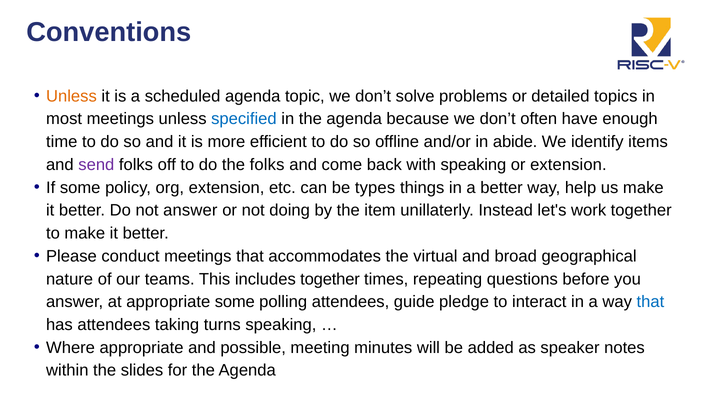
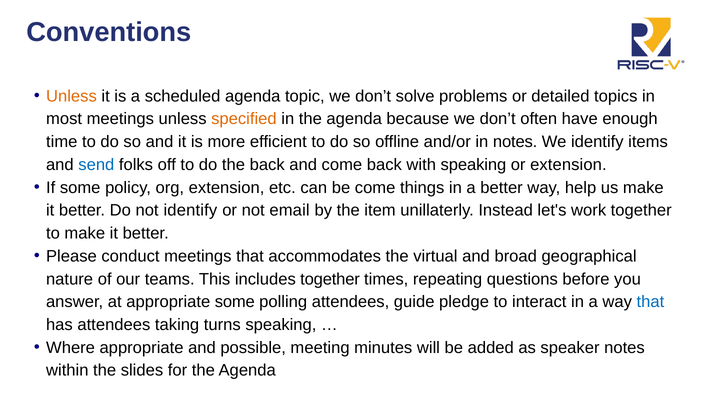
specified colour: blue -> orange
in abide: abide -> notes
send colour: purple -> blue
the folks: folks -> back
be types: types -> come
not answer: answer -> identify
doing: doing -> email
